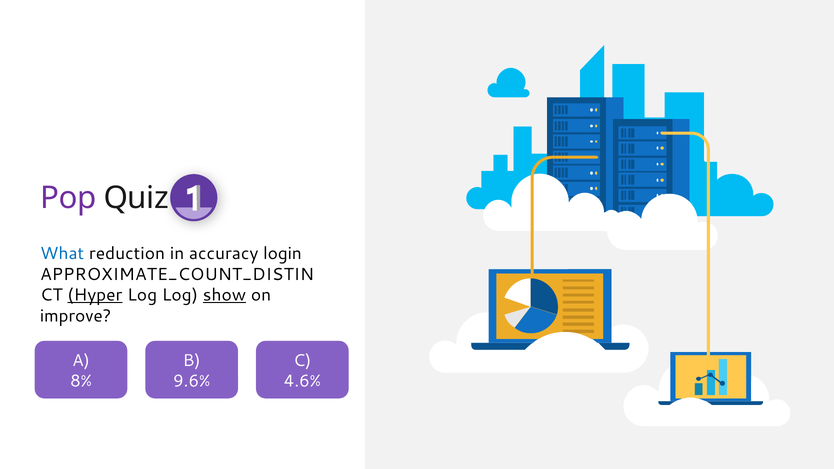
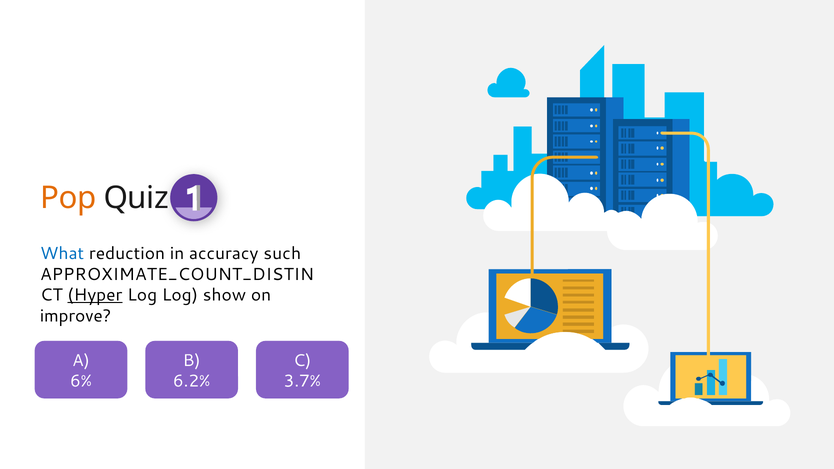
Pop colour: purple -> orange
login: login -> such
show underline: present -> none
8%: 8% -> 6%
9.6%: 9.6% -> 6.2%
4.6%: 4.6% -> 3.7%
